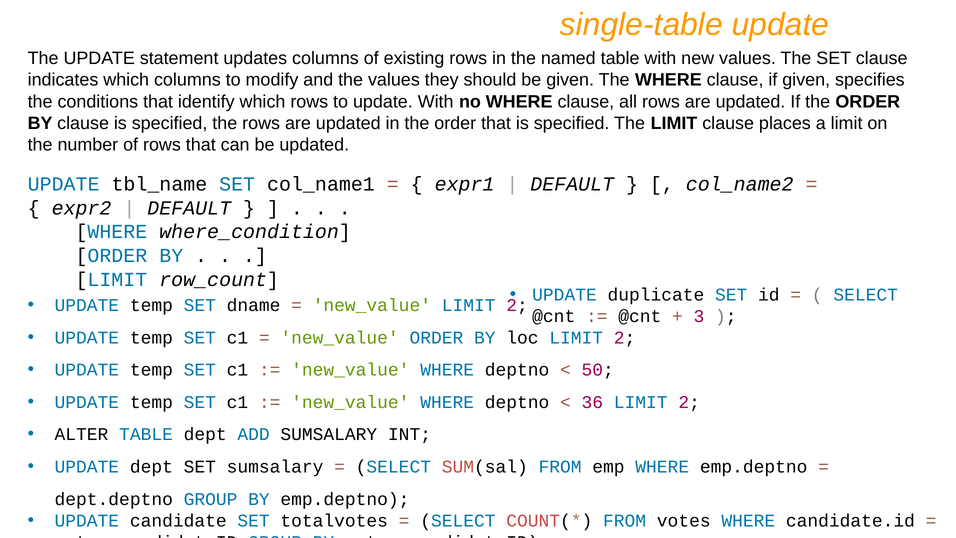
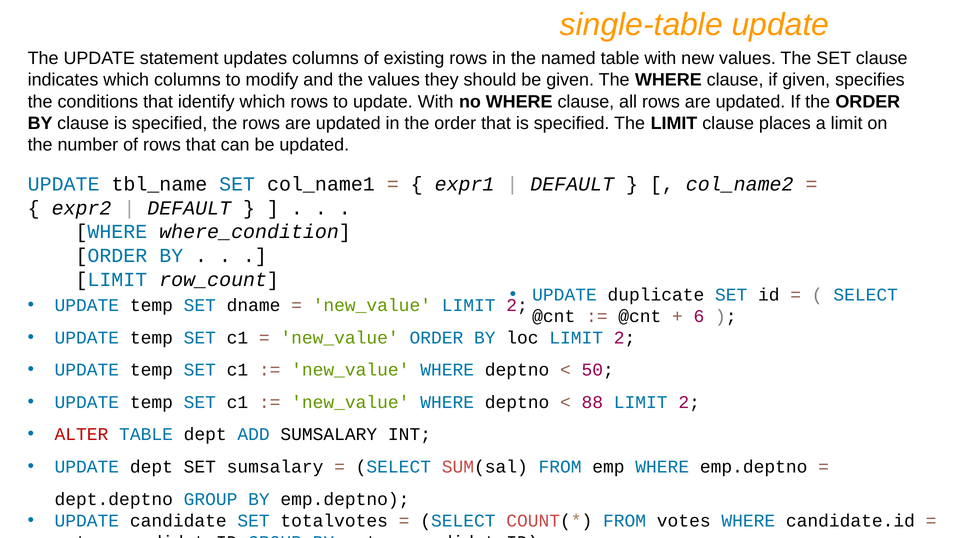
3: 3 -> 6
36: 36 -> 88
ALTER colour: black -> red
